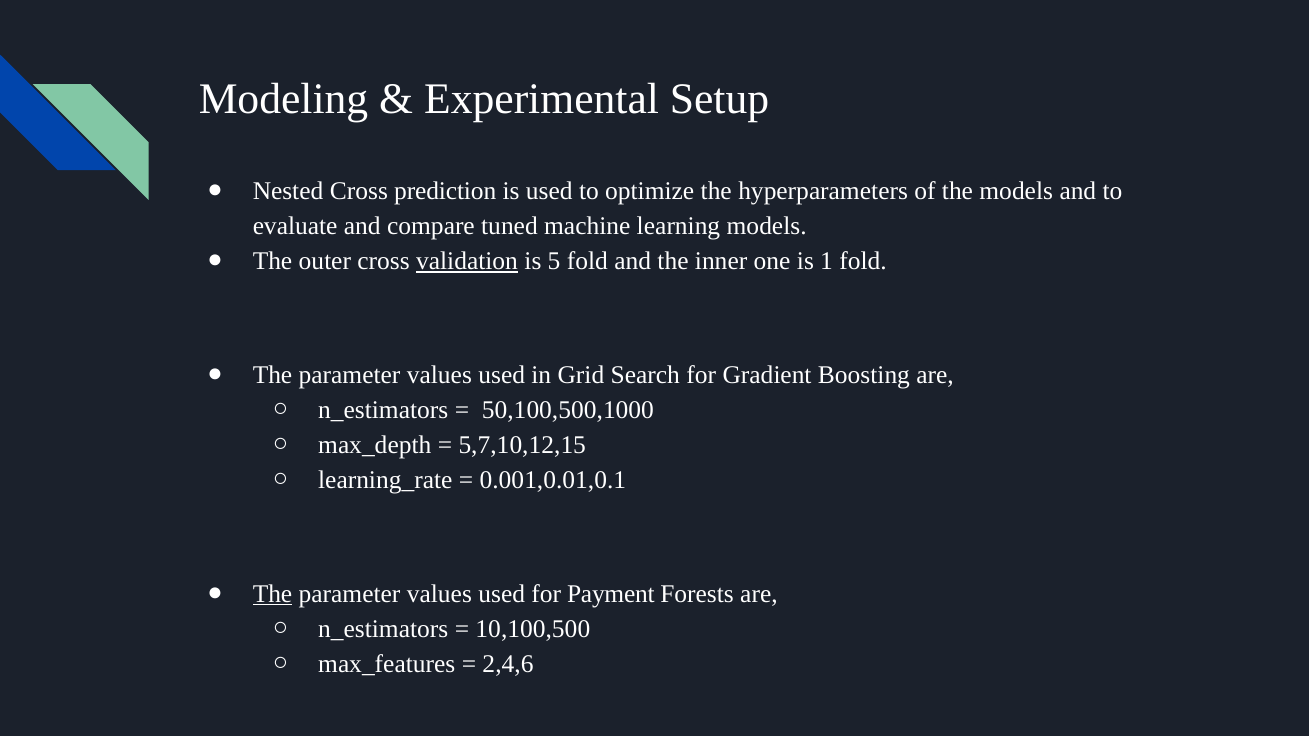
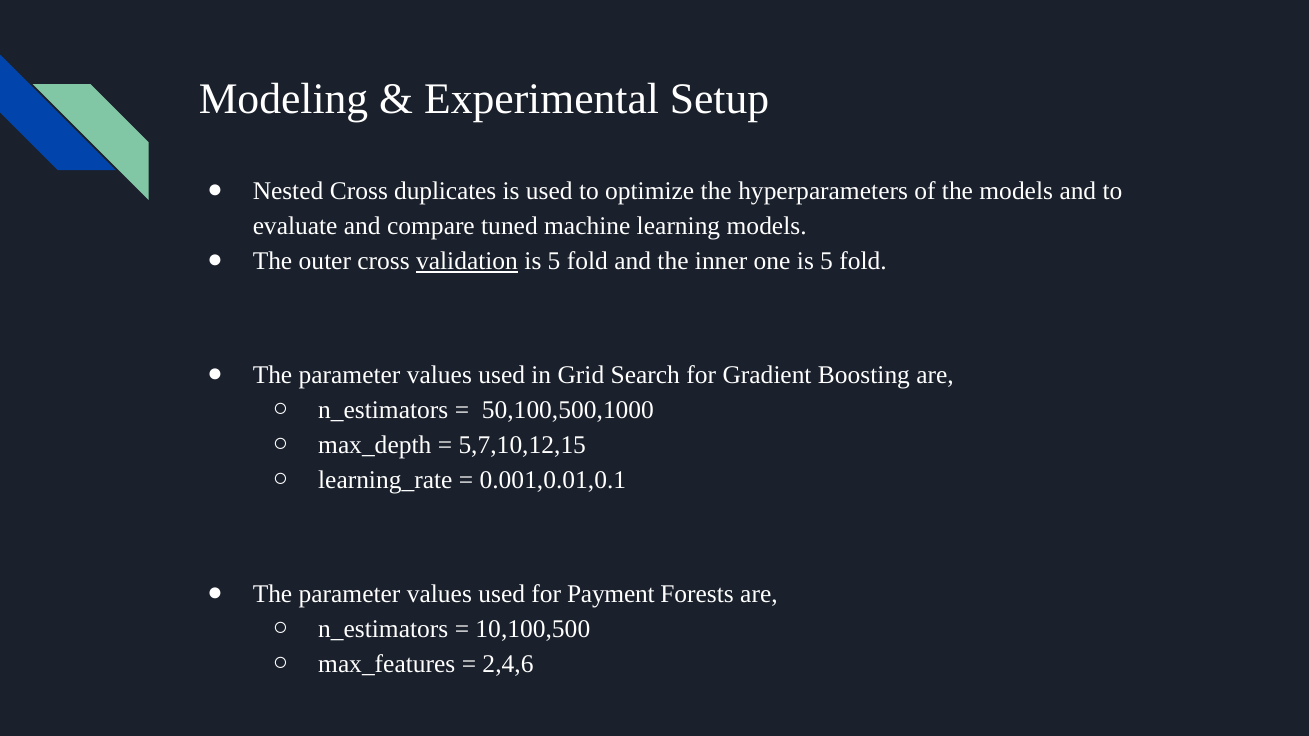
prediction: prediction -> duplicates
one is 1: 1 -> 5
The at (273, 594) underline: present -> none
